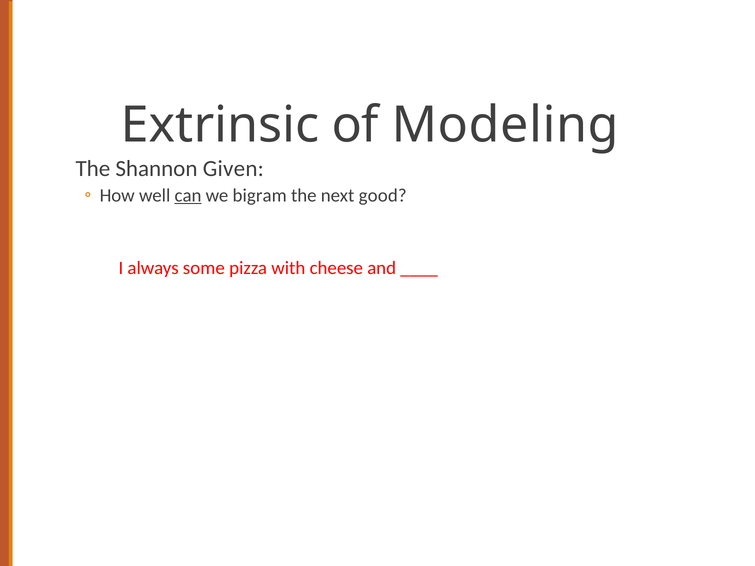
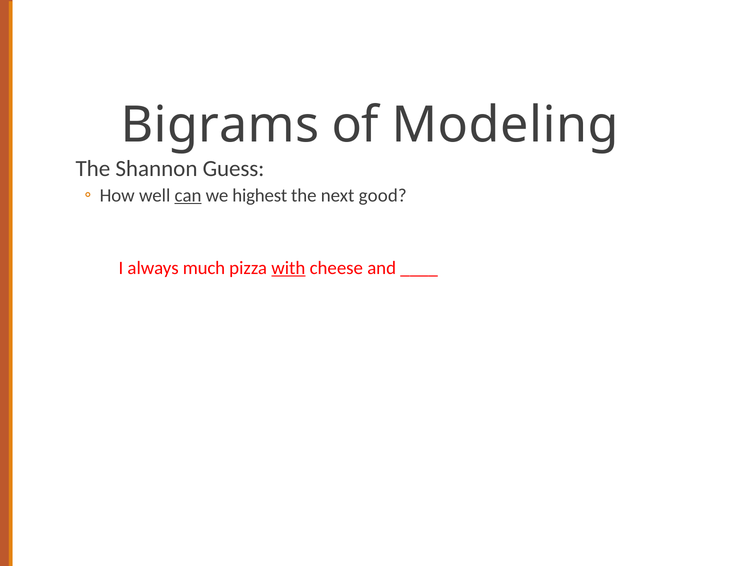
Extrinsic: Extrinsic -> Bigrams
Given: Given -> Guess
bigram: bigram -> highest
some: some -> much
with underline: none -> present
